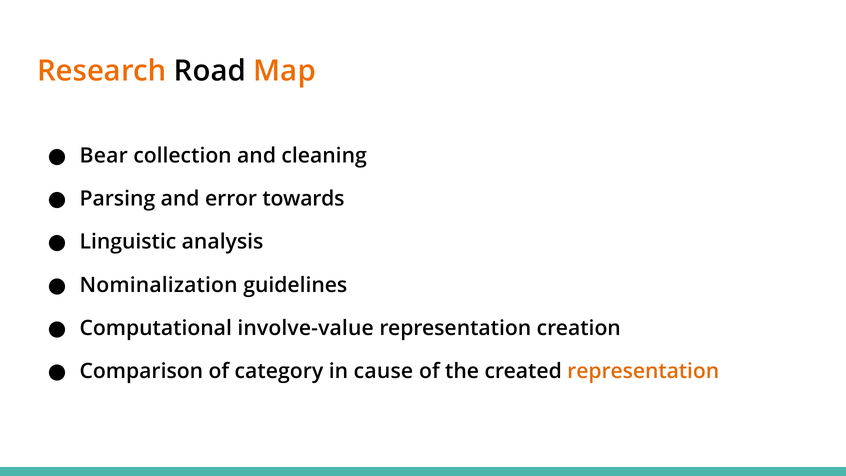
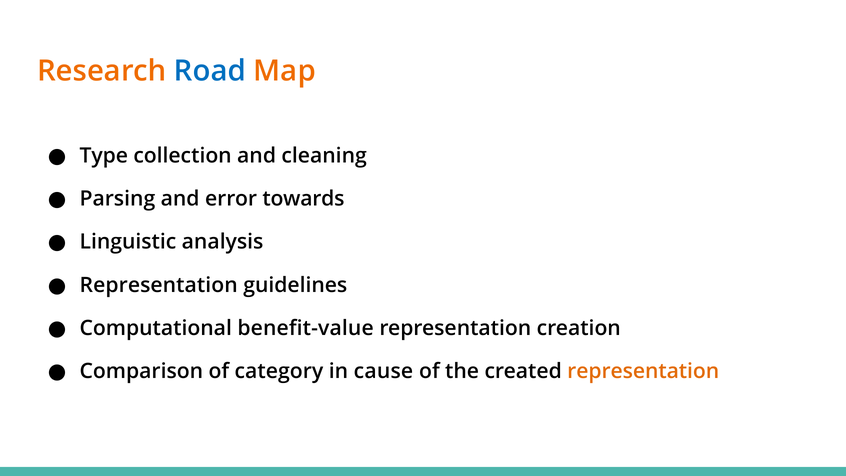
Road colour: black -> blue
Bear: Bear -> Type
Nominalization at (159, 285): Nominalization -> Representation
involve-value: involve-value -> benefit-value
